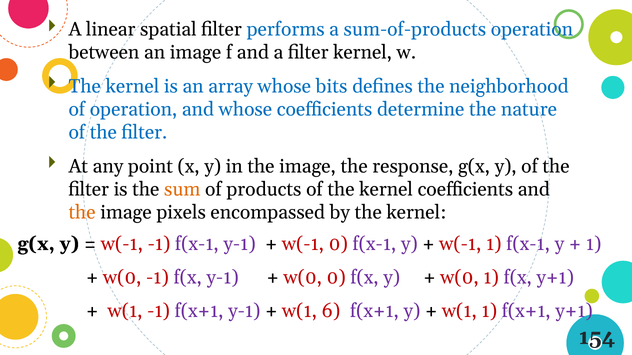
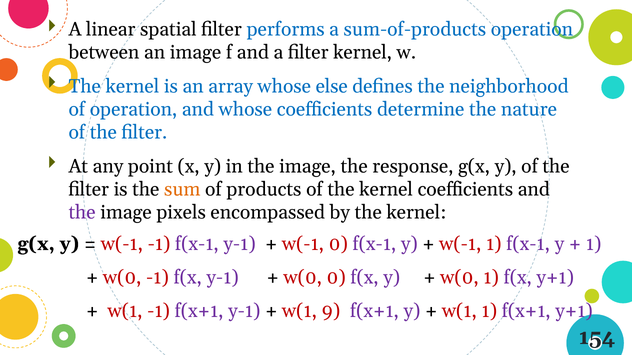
bits: bits -> else
the at (82, 213) colour: orange -> purple
6: 6 -> 9
